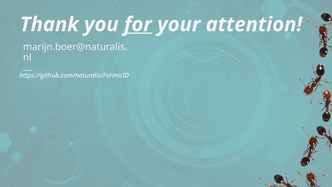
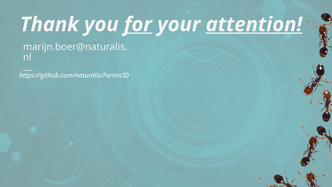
attention underline: none -> present
